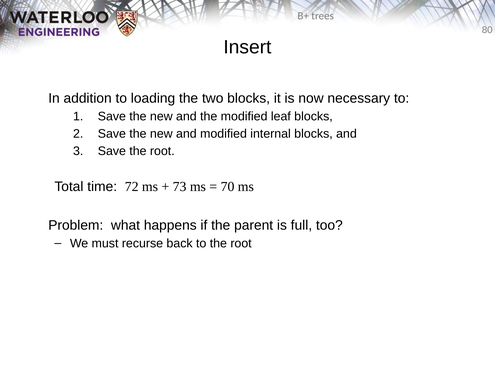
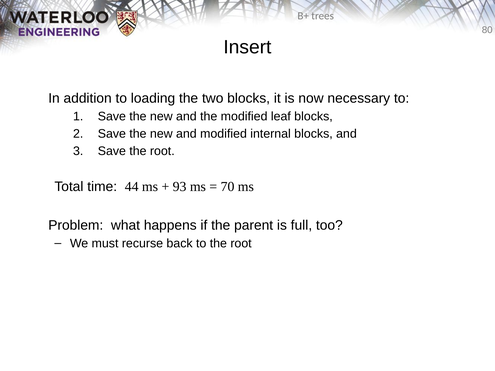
72: 72 -> 44
73: 73 -> 93
